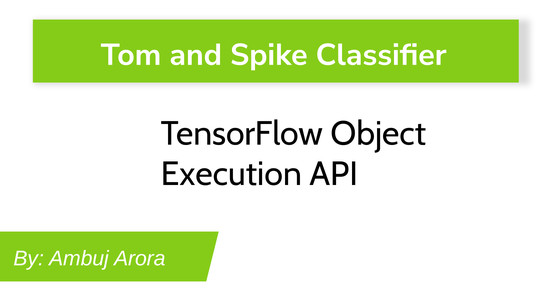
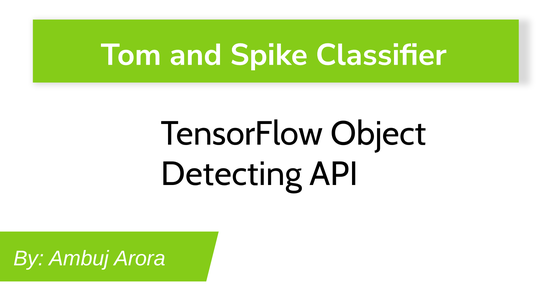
Execution: Execution -> Detecting
